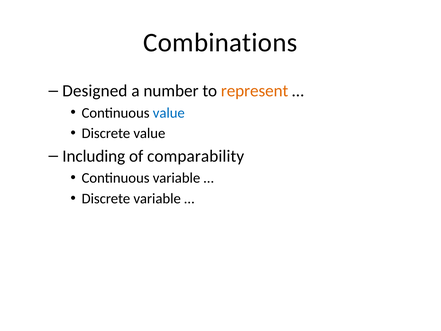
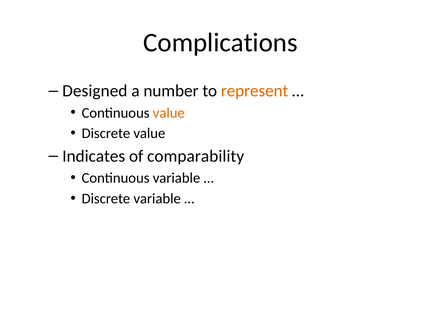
Combinations: Combinations -> Complications
value at (169, 113) colour: blue -> orange
Including: Including -> Indicates
